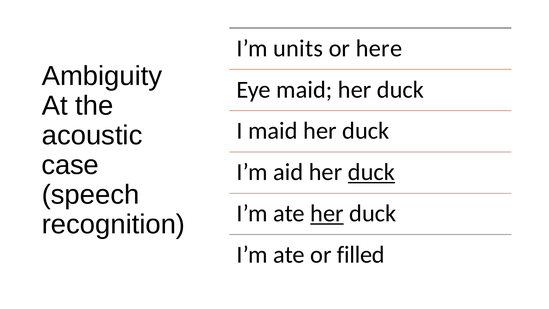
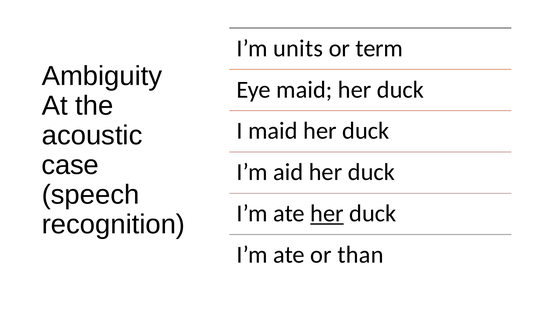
here: here -> term
duck at (371, 172) underline: present -> none
filled: filled -> than
